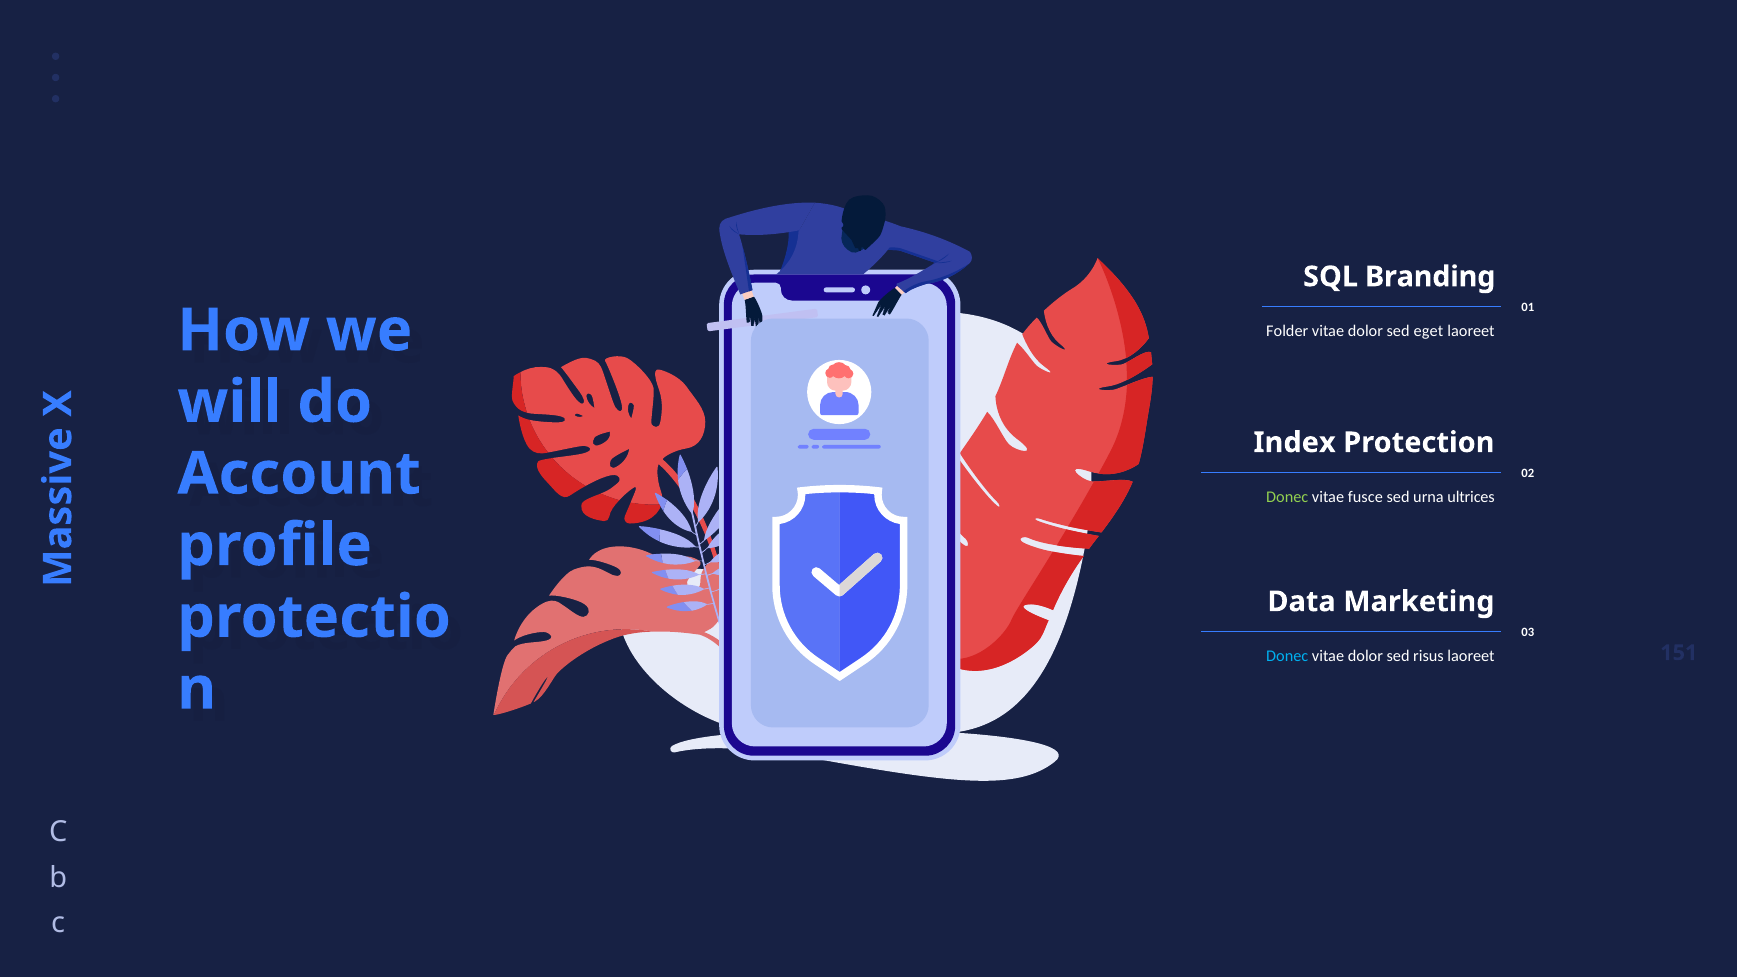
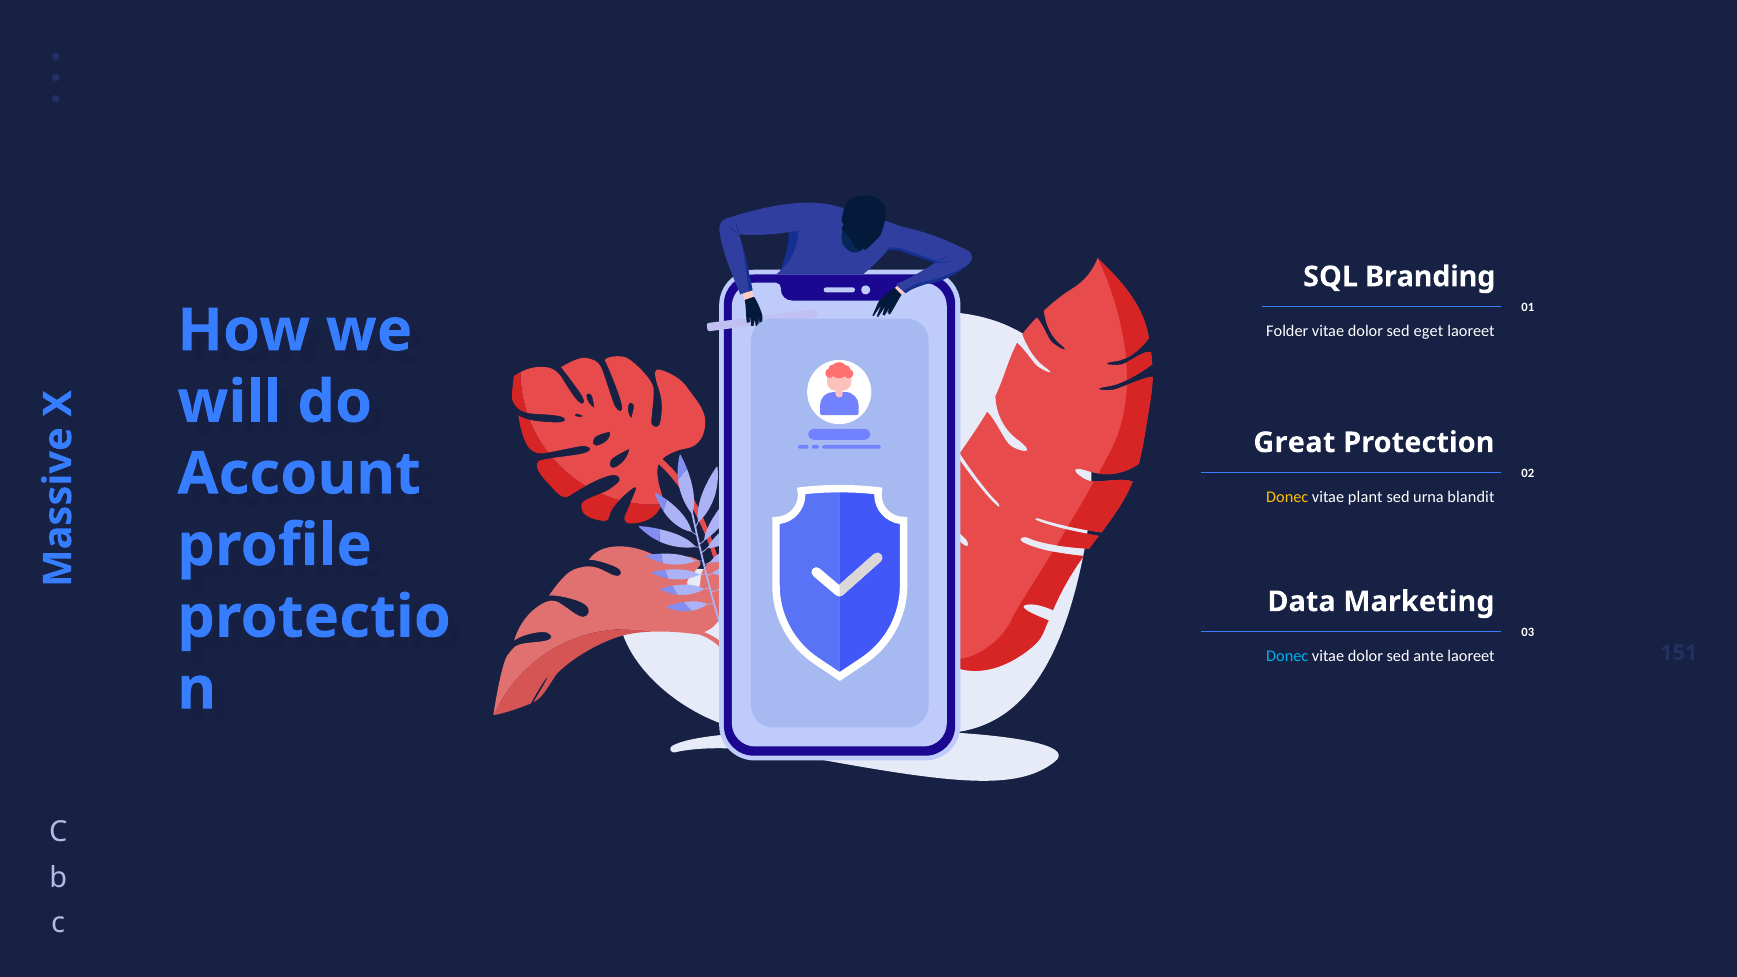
Index: Index -> Great
Donec at (1287, 497) colour: light green -> yellow
fusce: fusce -> plant
ultrices: ultrices -> blandit
risus: risus -> ante
